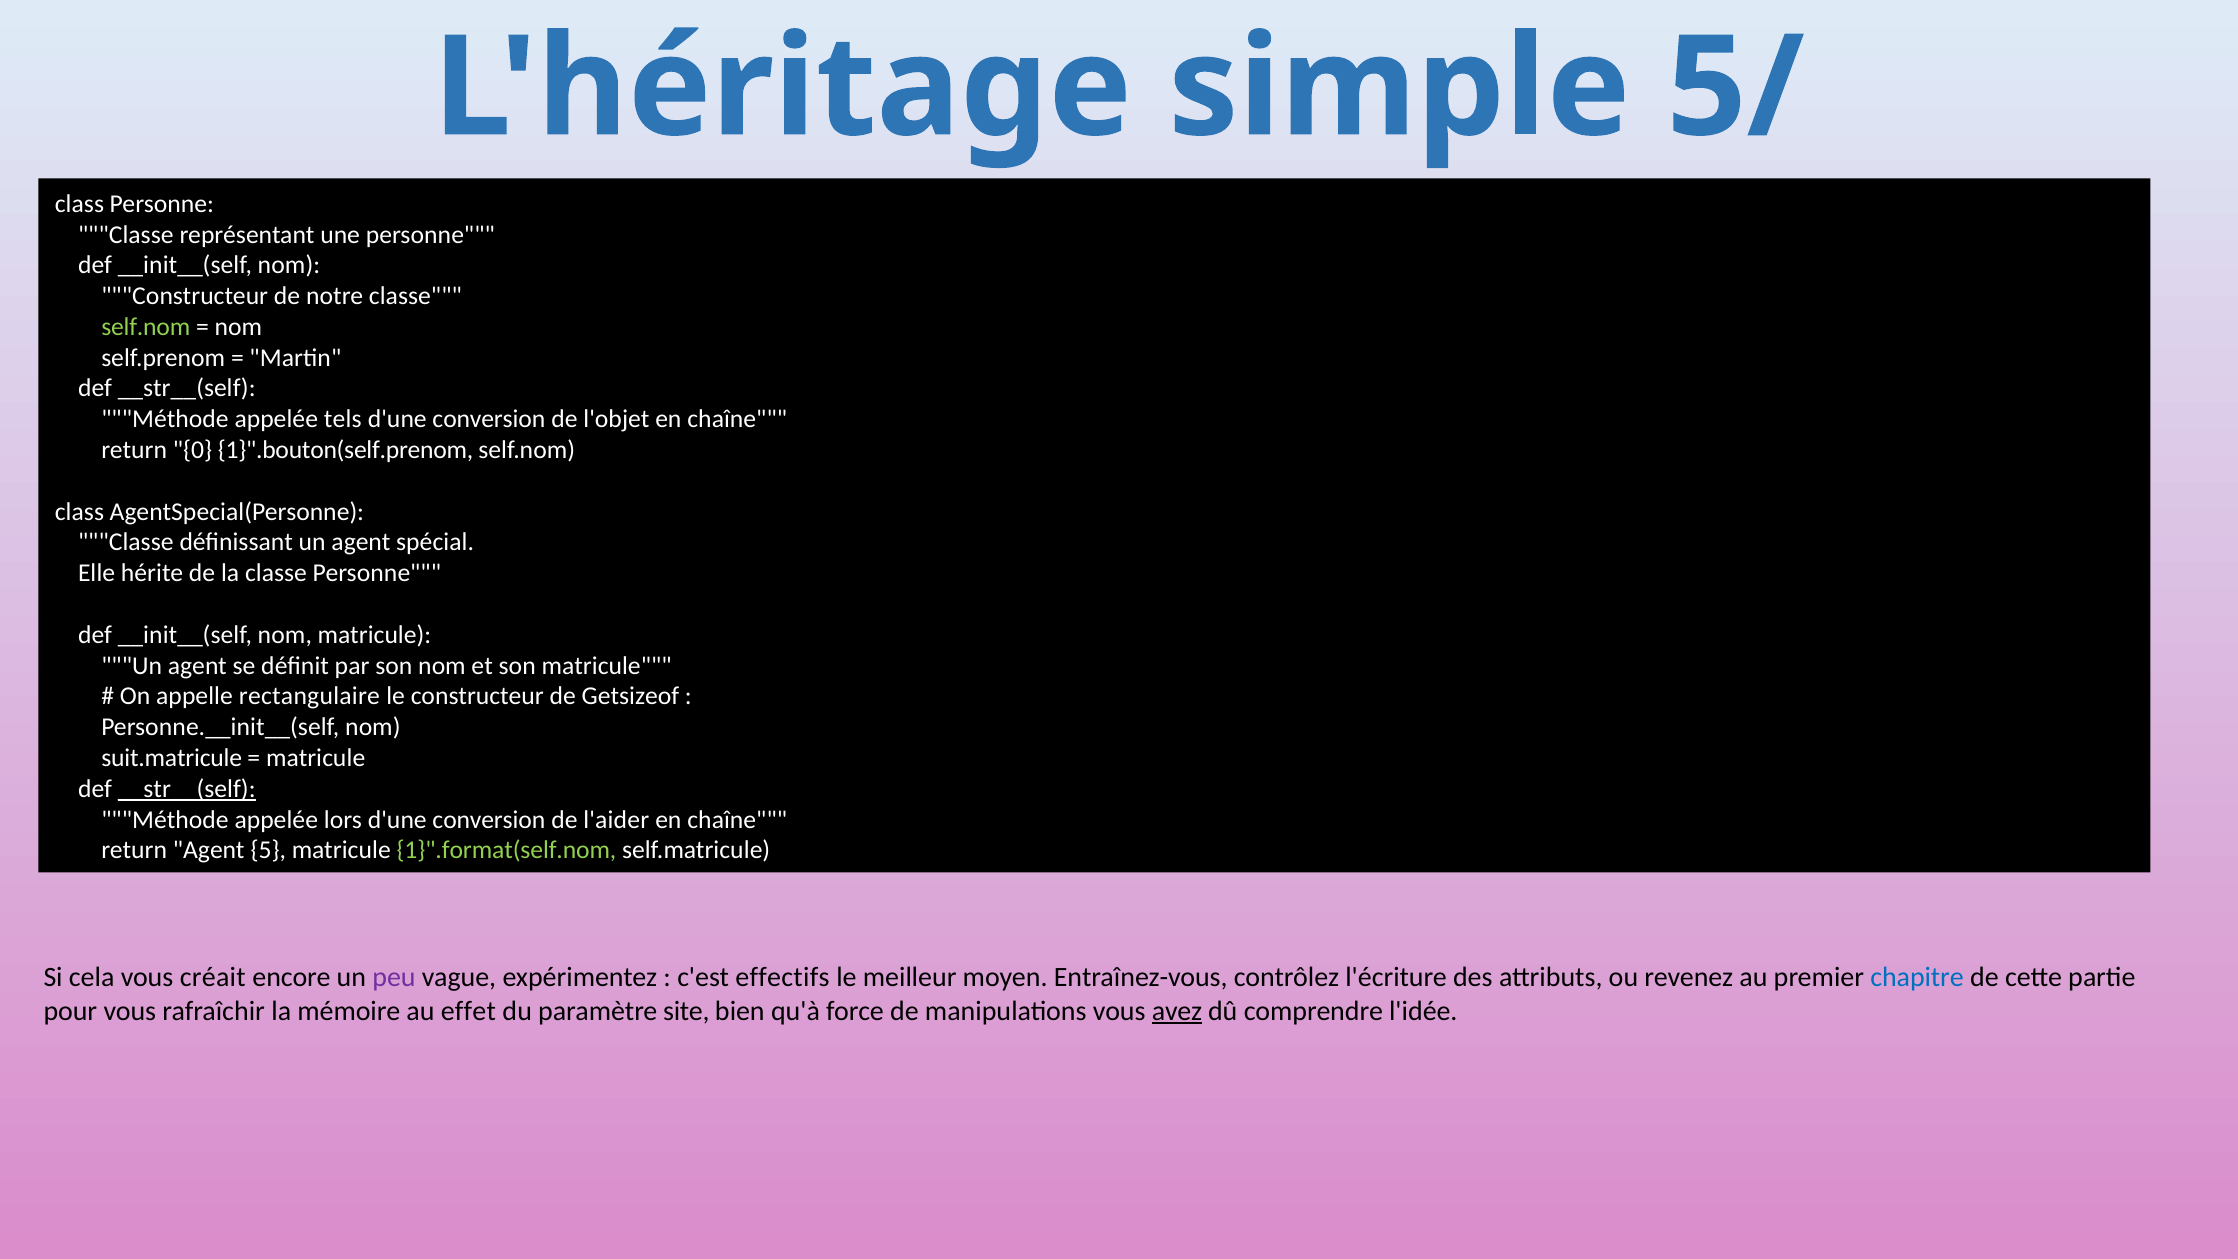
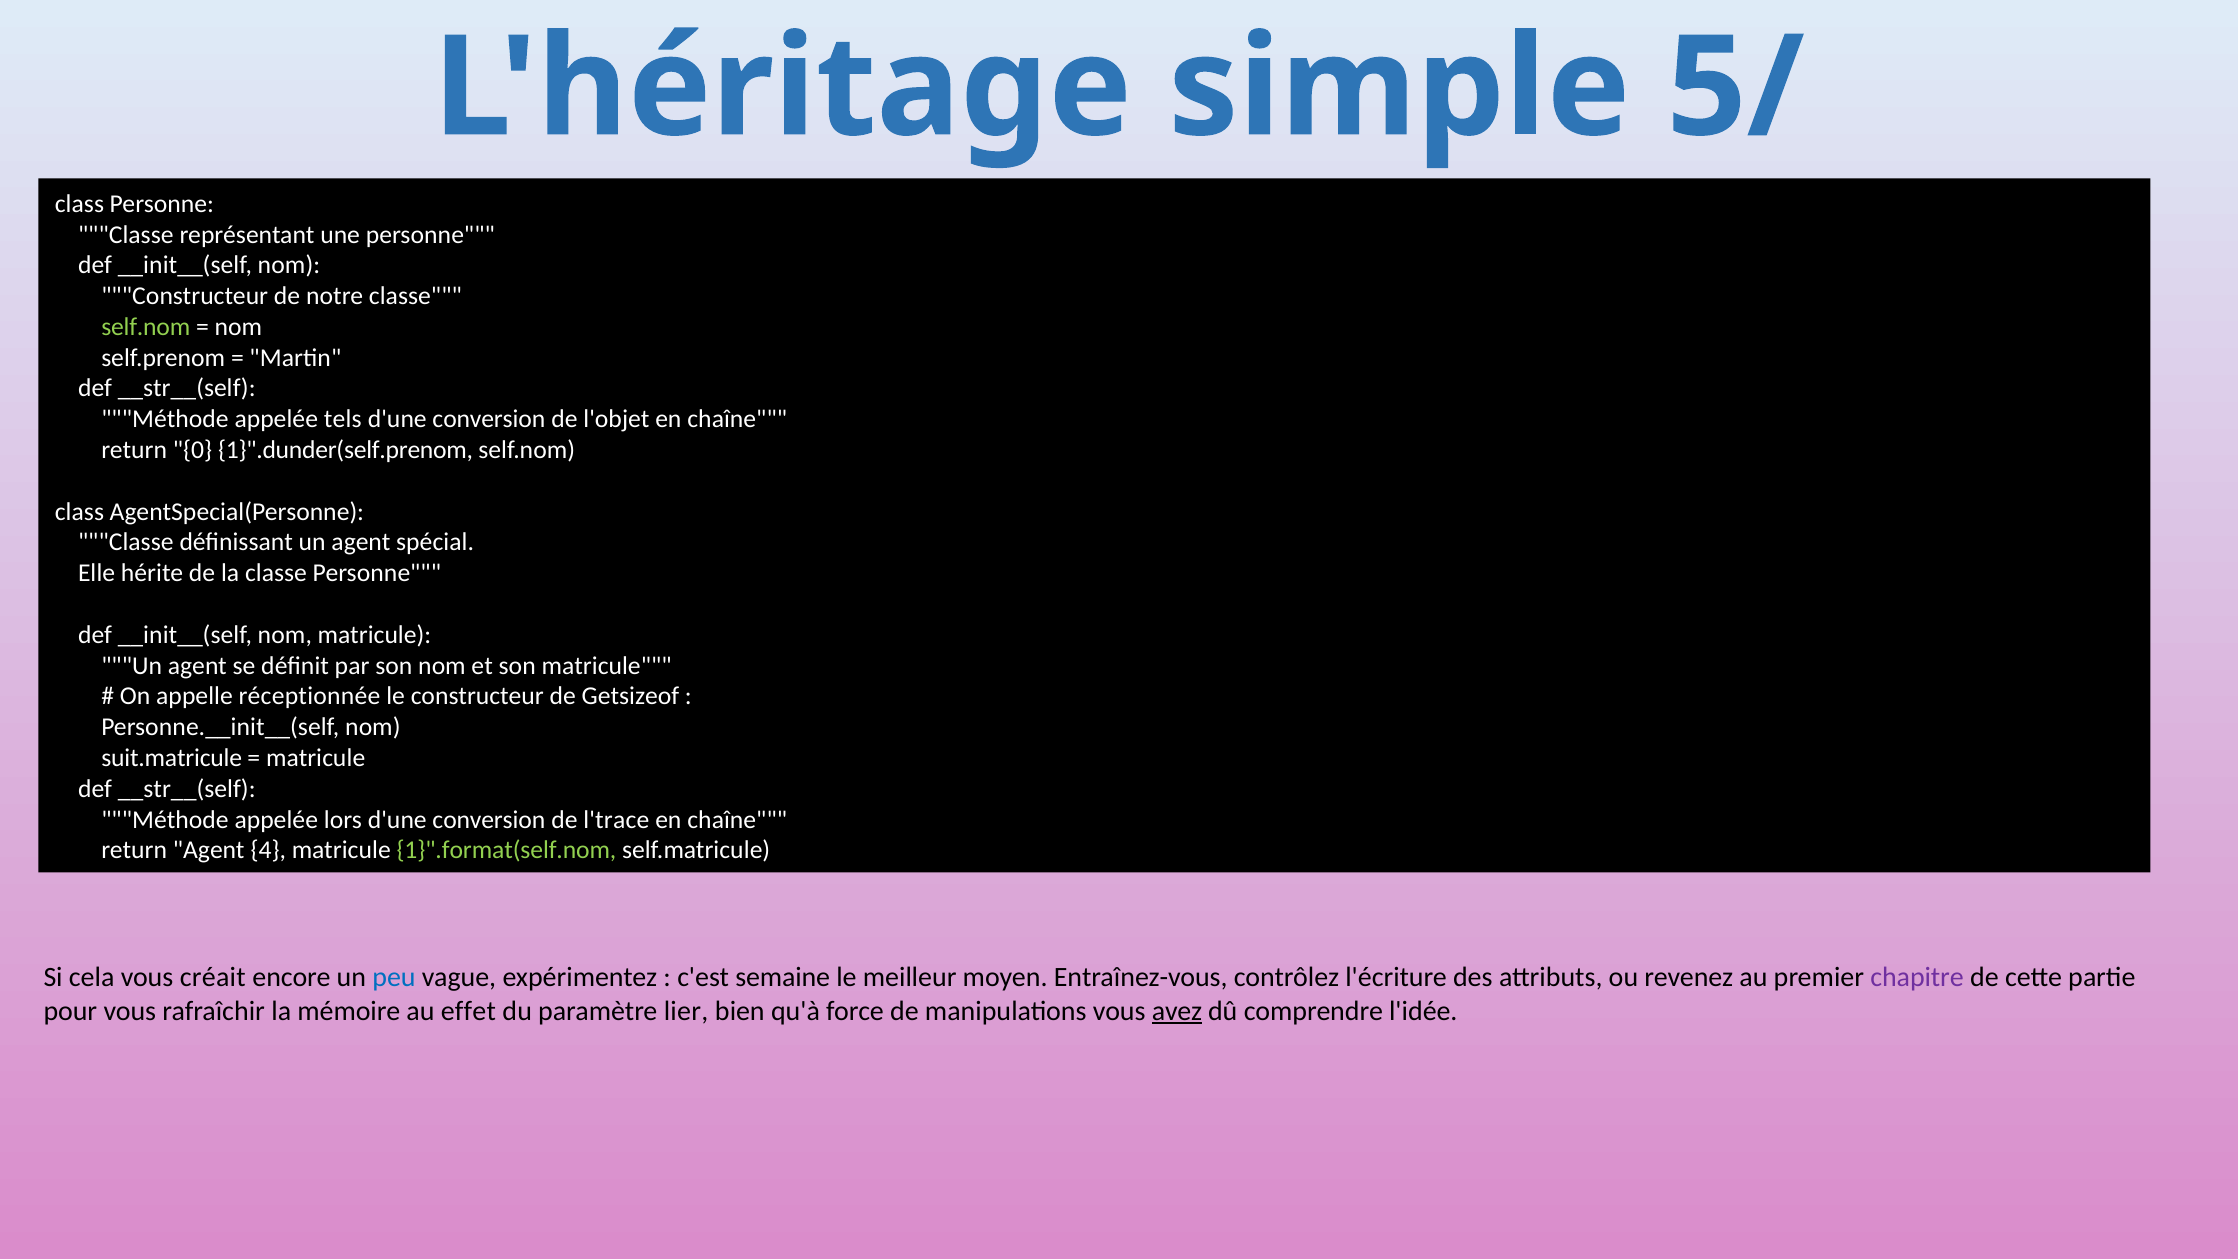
1}".bouton(self.prenom: 1}".bouton(self.prenom -> 1}".dunder(self.prenom
rectangulaire: rectangulaire -> réceptionnée
__str__(self at (187, 789) underline: present -> none
l'aider: l'aider -> l'trace
5: 5 -> 4
peu colour: purple -> blue
effectifs: effectifs -> semaine
chapitre colour: blue -> purple
site: site -> lier
